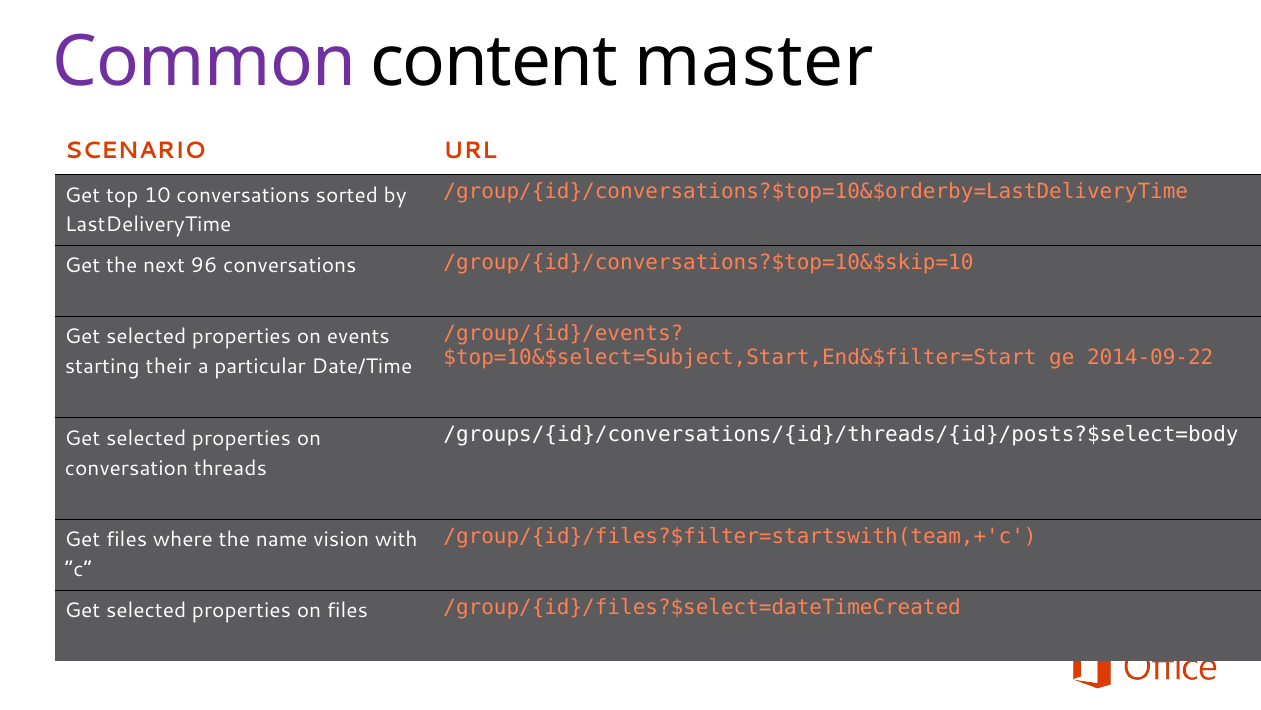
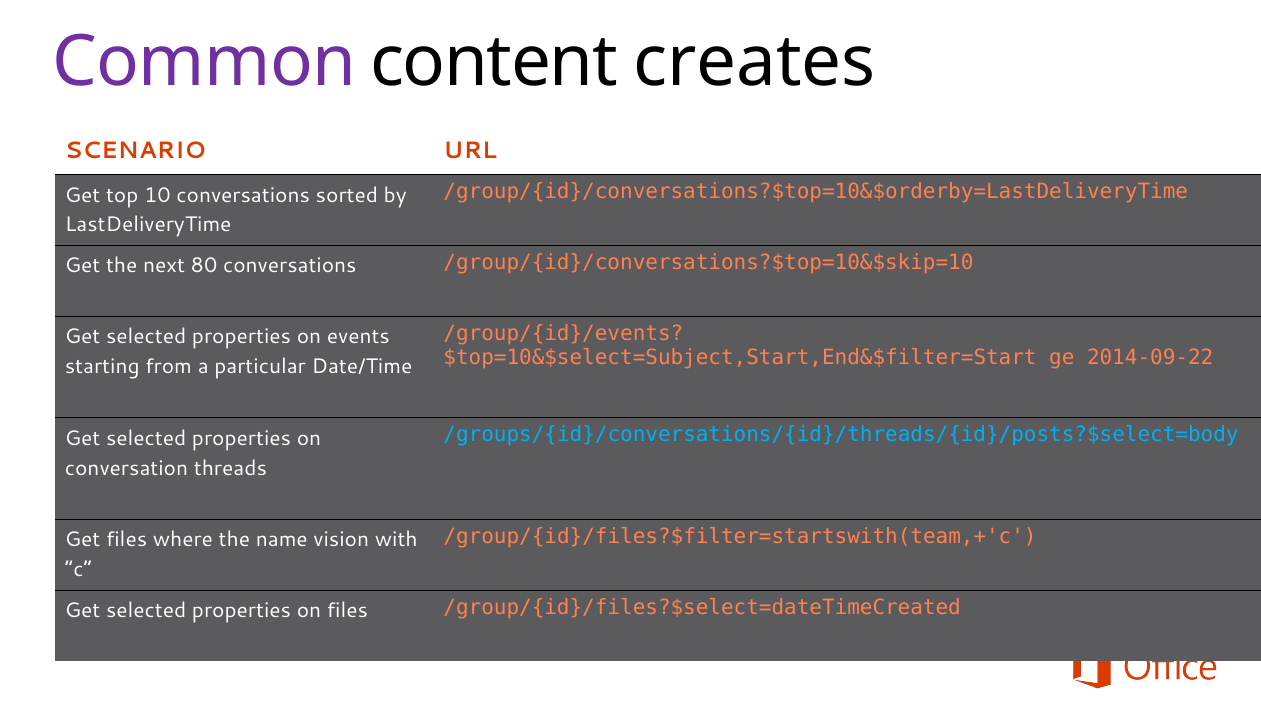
master: master -> creates
96: 96 -> 80
their: their -> from
/groups/{id}/conversations/{id}/threads/{id}/posts?$select=body colour: white -> light blue
